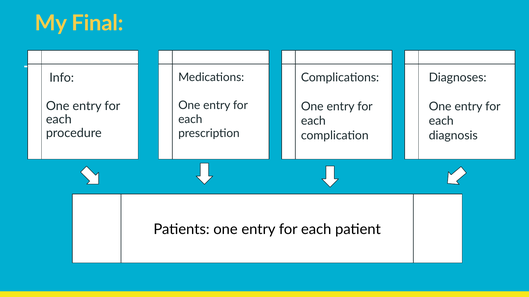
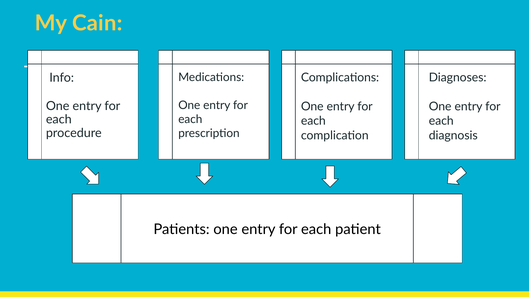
Final: Final -> Cain
